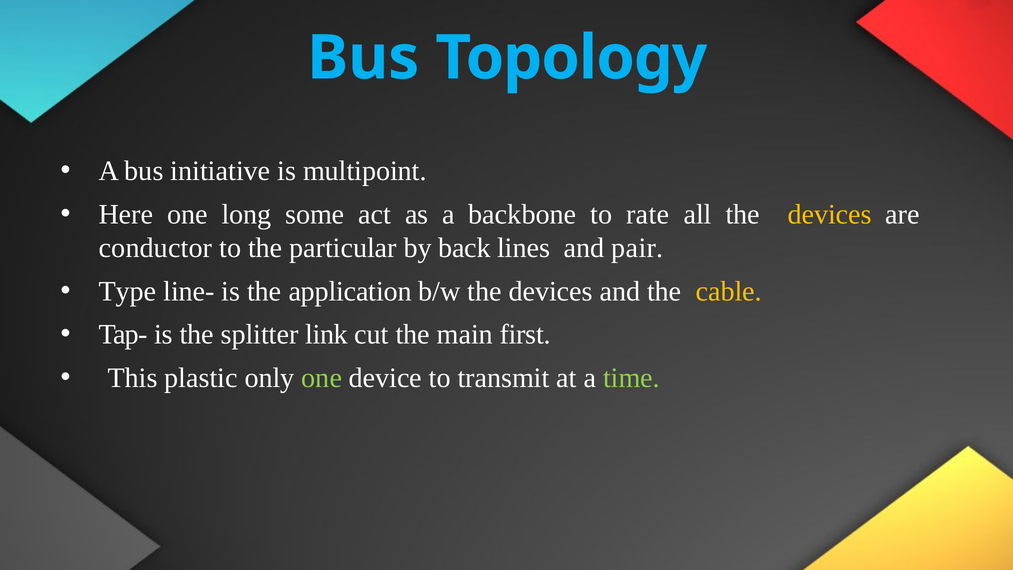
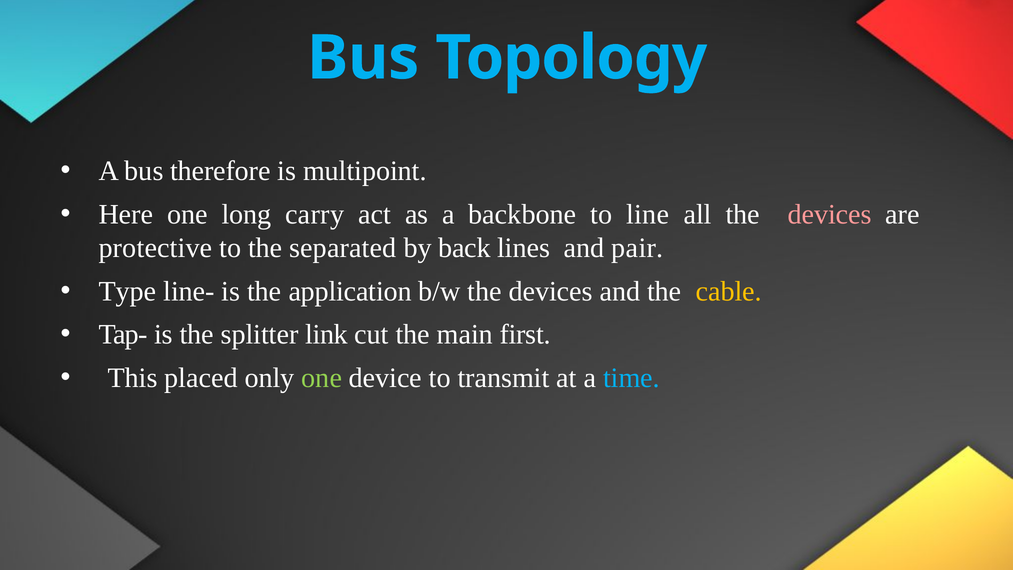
initiative: initiative -> therefore
some: some -> carry
rate: rate -> line
devices at (830, 214) colour: yellow -> pink
conductor: conductor -> protective
particular: particular -> separated
plastic: plastic -> placed
time colour: light green -> light blue
